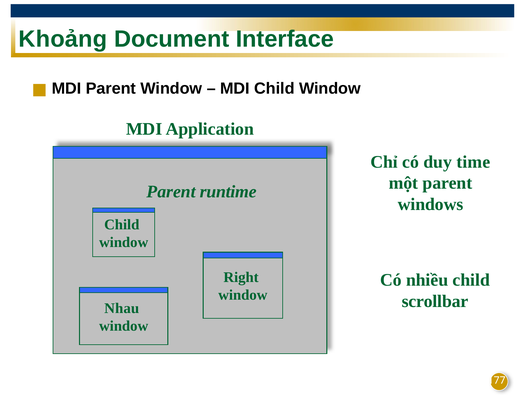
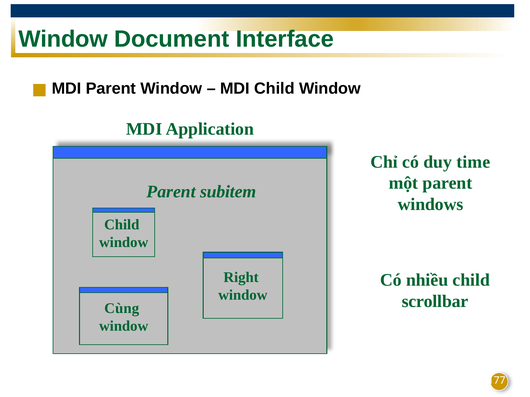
Khoảng at (63, 39): Khoảng -> Window
runtime: runtime -> subitem
Nhau: Nhau -> Cùng
